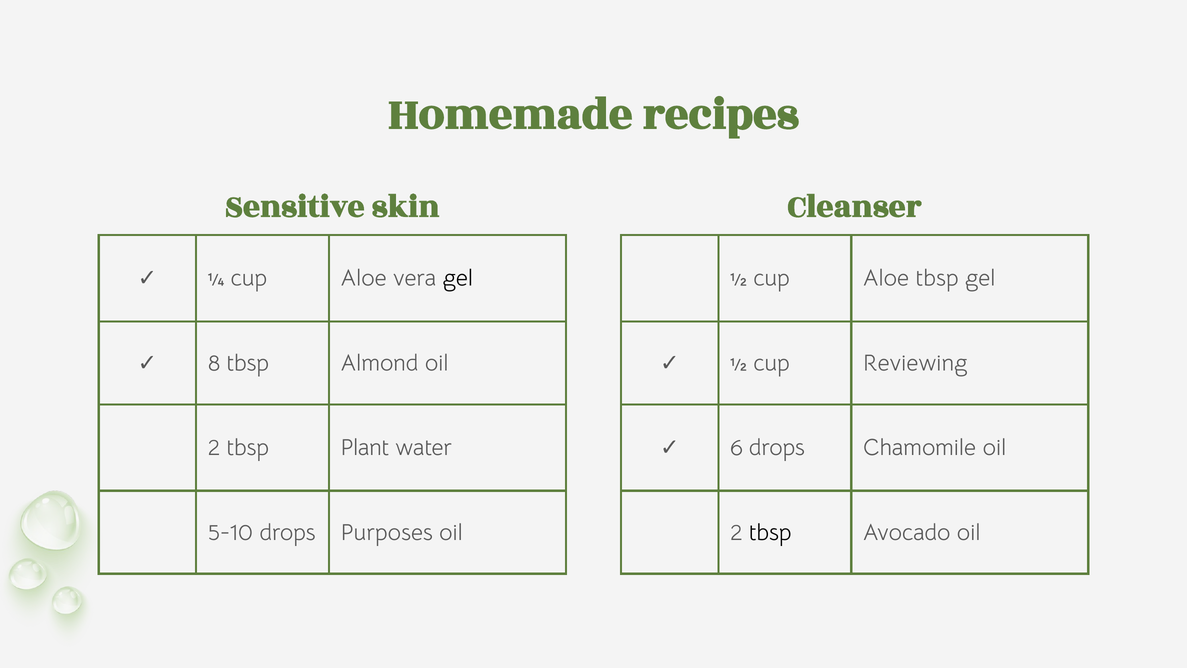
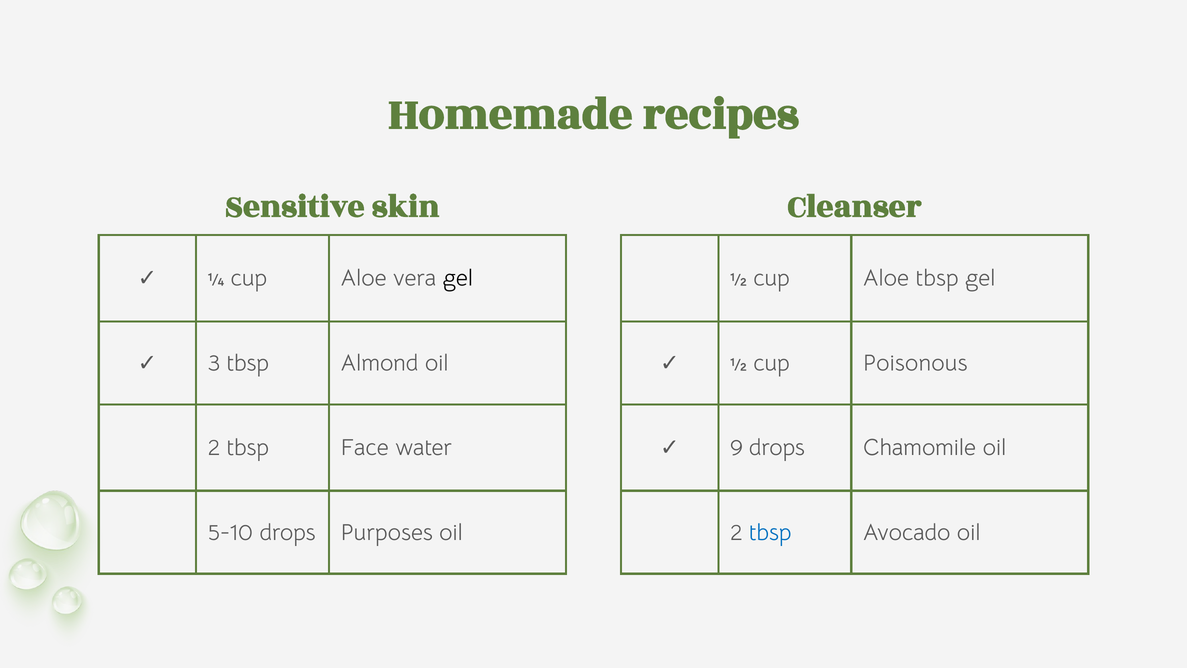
8: 8 -> 3
Reviewing: Reviewing -> Poisonous
6: 6 -> 9
Plant: Plant -> Face
tbsp at (770, 532) colour: black -> blue
